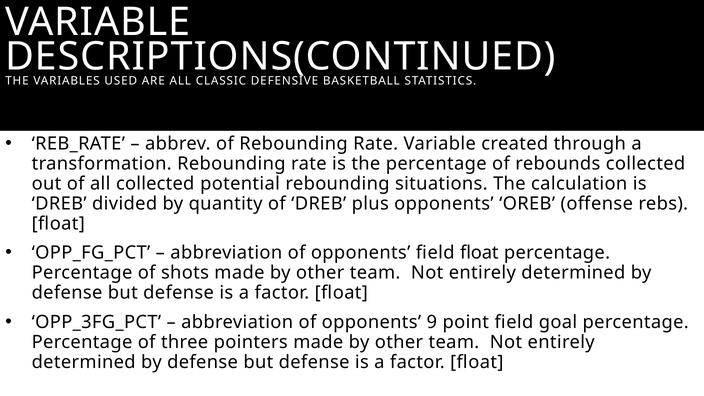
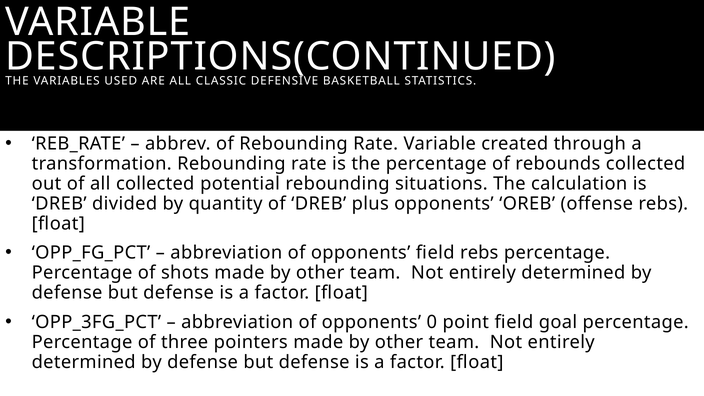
field float: float -> rebs
9: 9 -> 0
